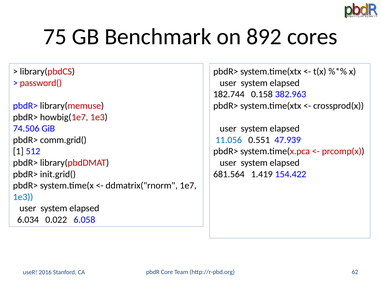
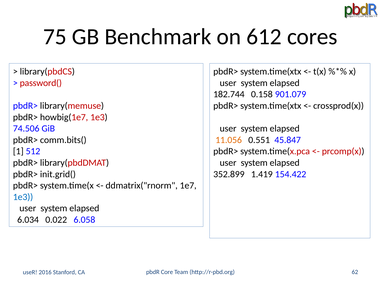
892: 892 -> 612
382.963: 382.963 -> 901.079
comm.grid(: comm.grid( -> comm.bits(
11.056 colour: blue -> orange
47.939: 47.939 -> 45.847
681.564: 681.564 -> 352.899
